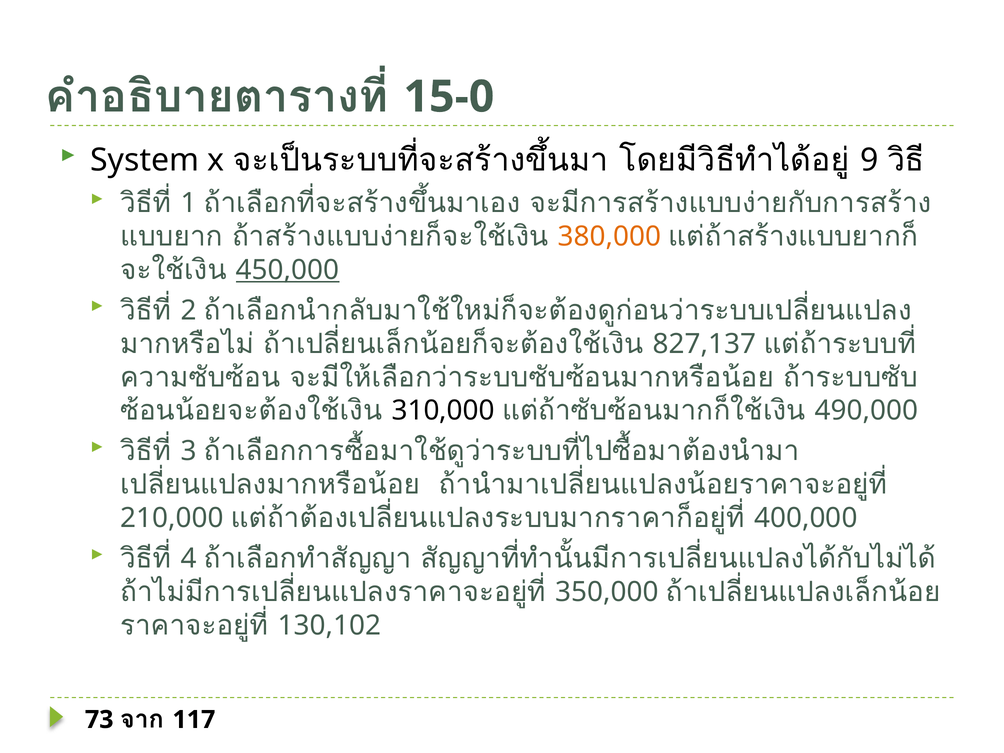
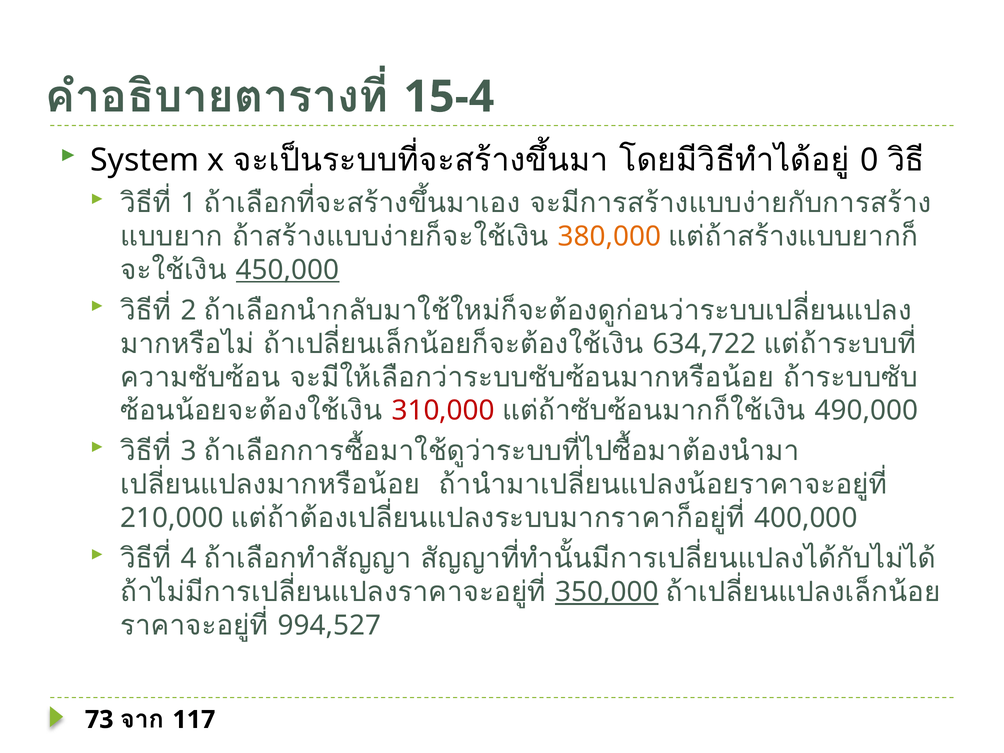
15-0: 15-0 -> 15-4
9: 9 -> 0
827,137: 827,137 -> 634,722
310,000 colour: black -> red
350,000 underline: none -> present
130,102: 130,102 -> 994,527
